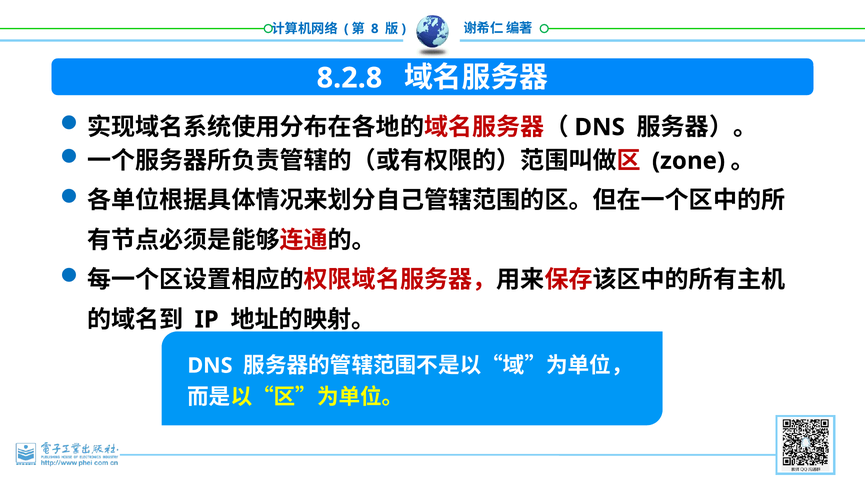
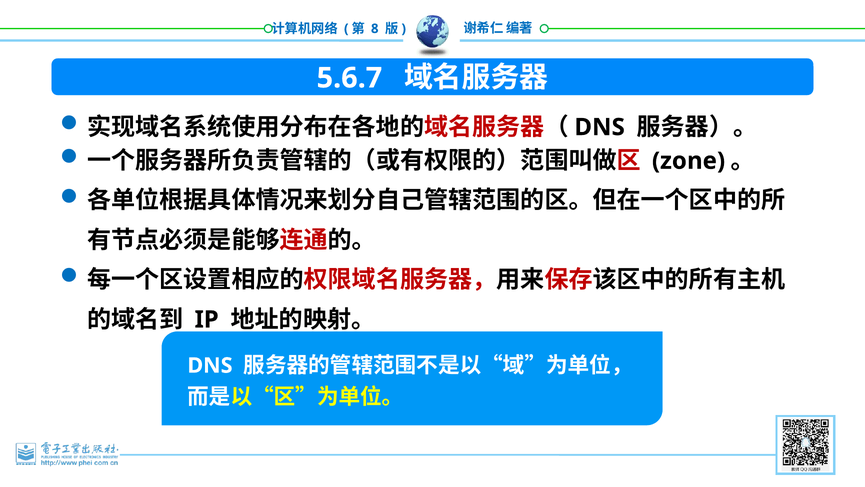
8.2.8: 8.2.8 -> 5.6.7
